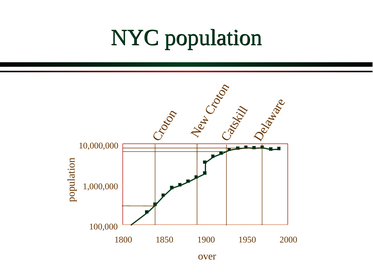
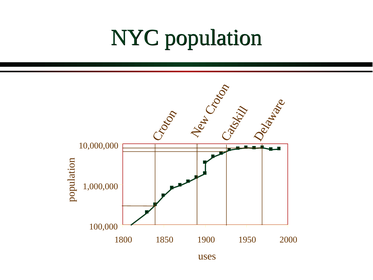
over: over -> uses
